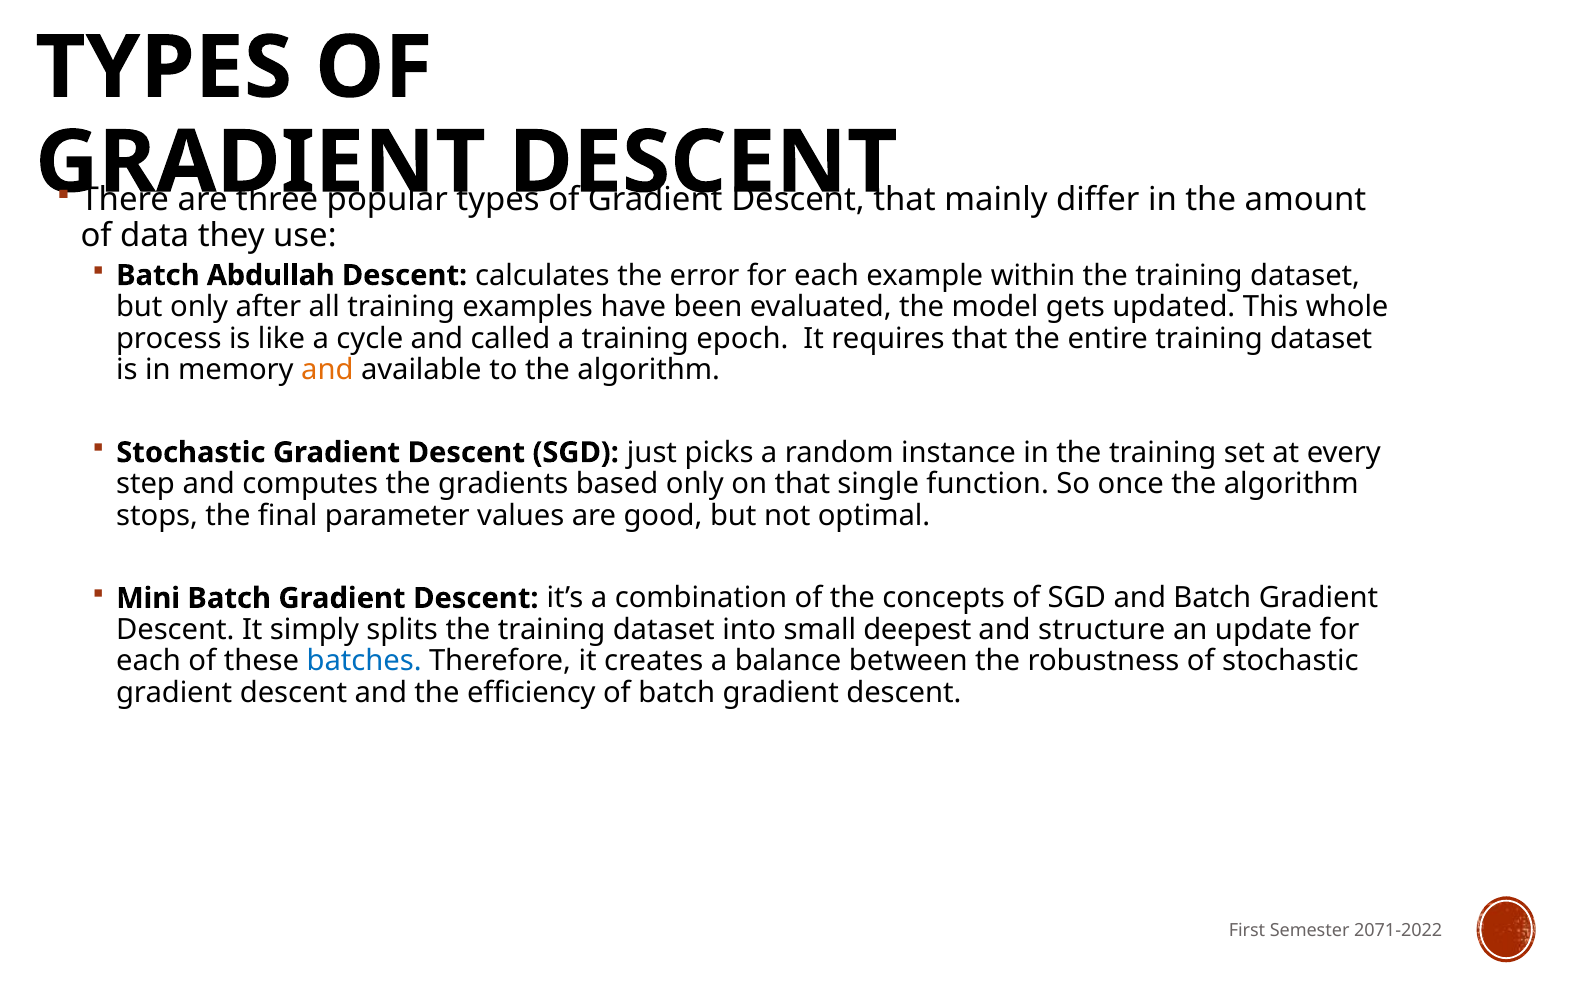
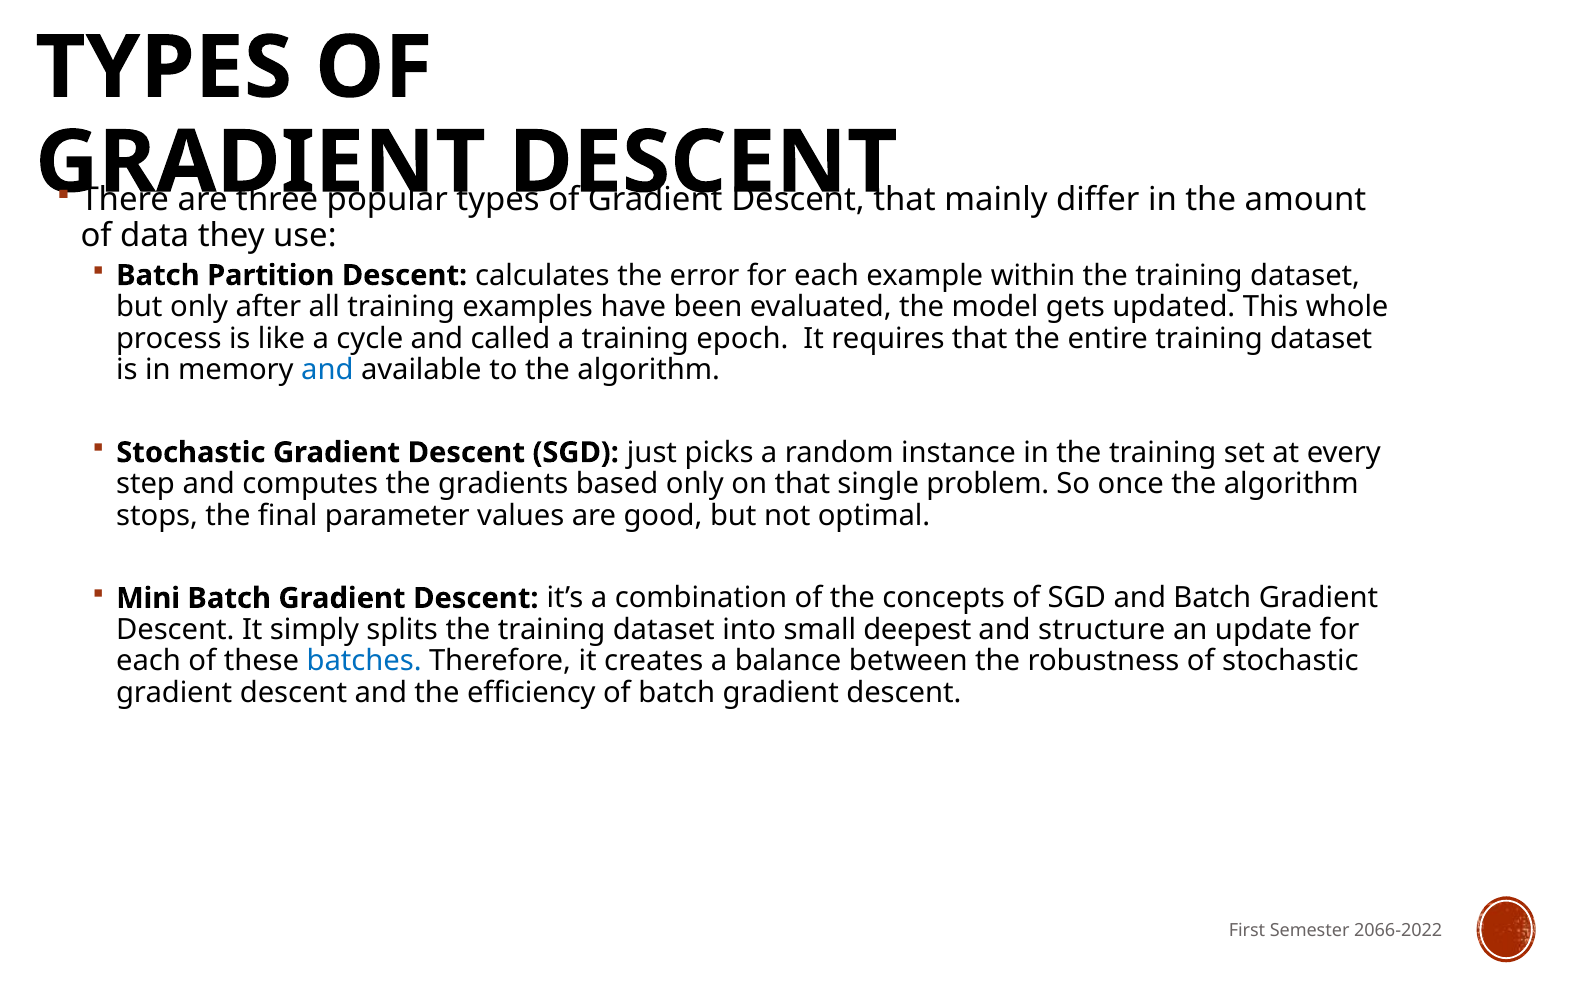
Abdullah: Abdullah -> Partition
and at (327, 370) colour: orange -> blue
function: function -> problem
2071-2022: 2071-2022 -> 2066-2022
